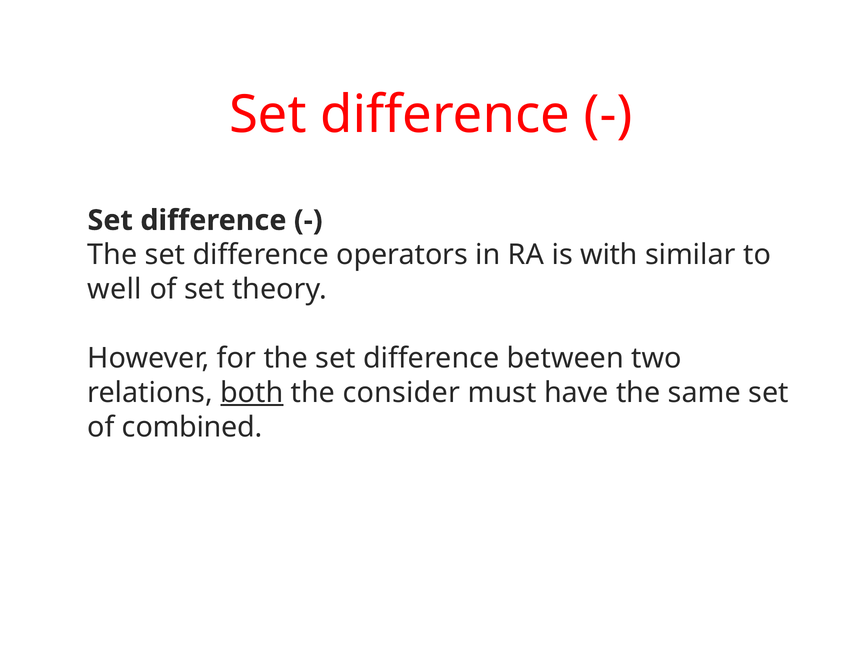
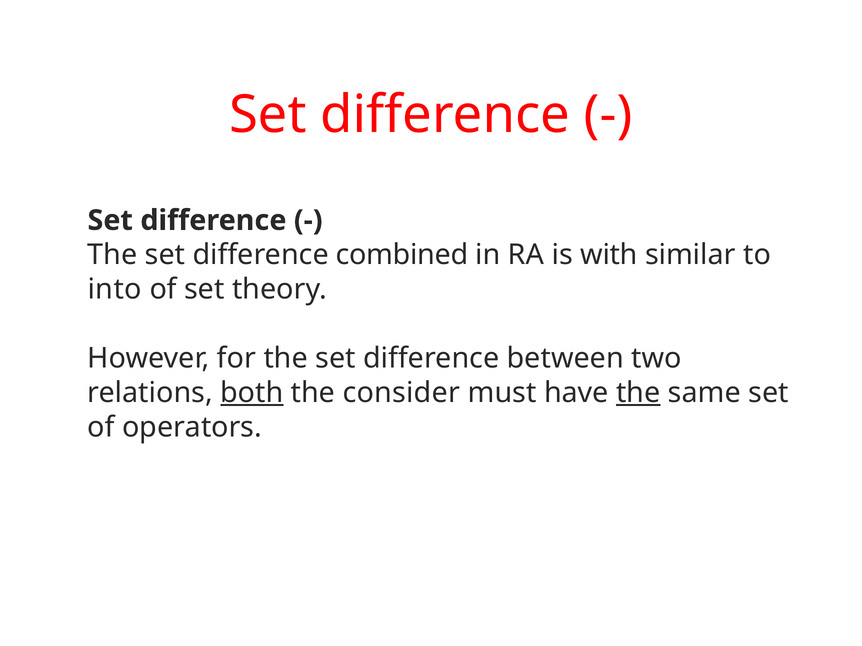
operators: operators -> combined
well: well -> into
the at (638, 393) underline: none -> present
combined: combined -> operators
